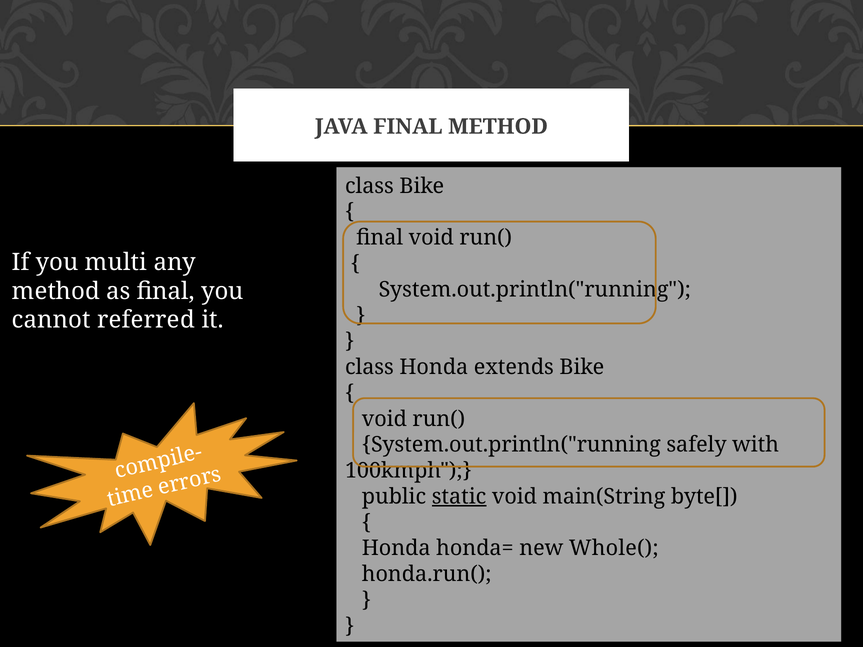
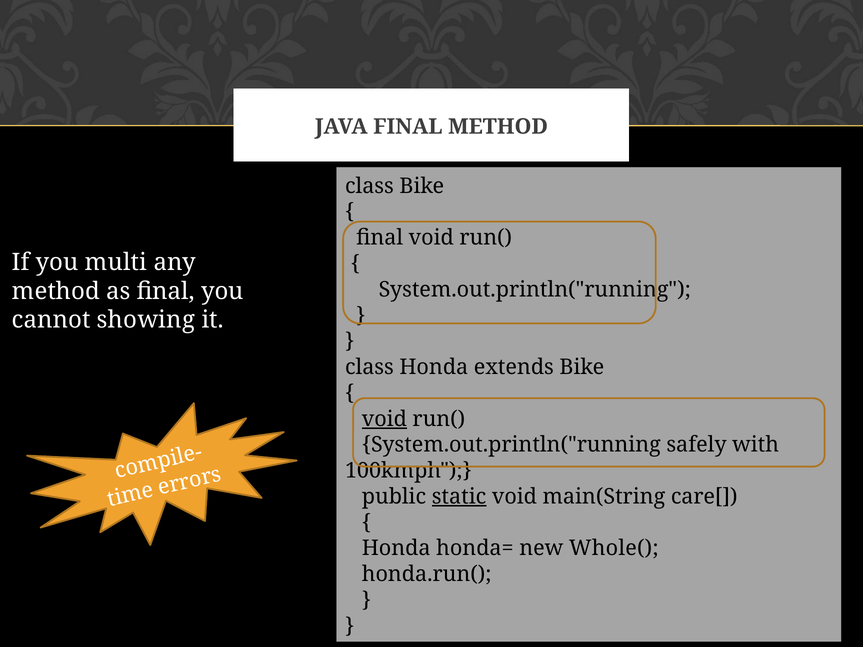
referred: referred -> showing
void at (384, 419) underline: none -> present
byte[: byte[ -> care[
